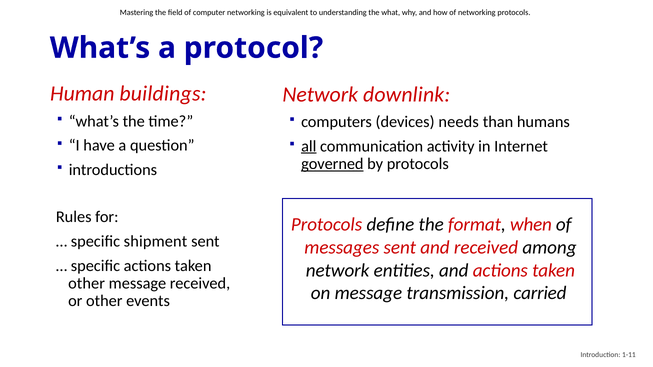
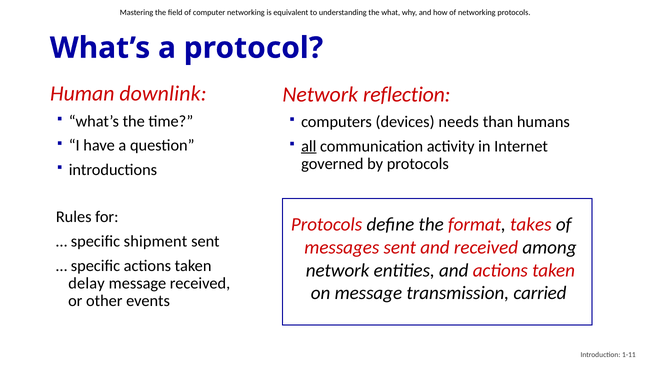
buildings: buildings -> downlink
downlink: downlink -> reflection
governed underline: present -> none
when: when -> takes
other at (87, 284): other -> delay
